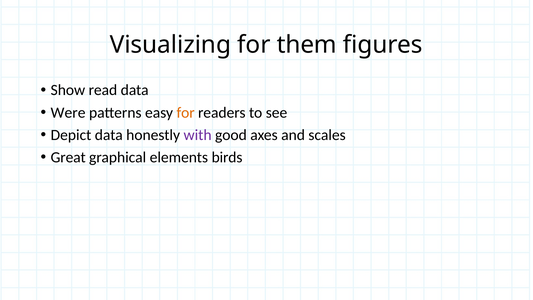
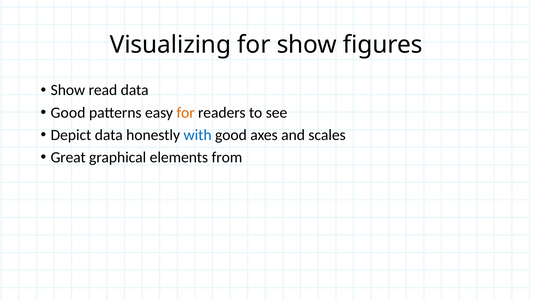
for them: them -> show
Were at (68, 112): Were -> Good
with colour: purple -> blue
birds: birds -> from
